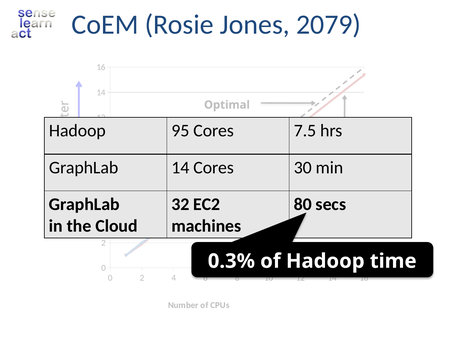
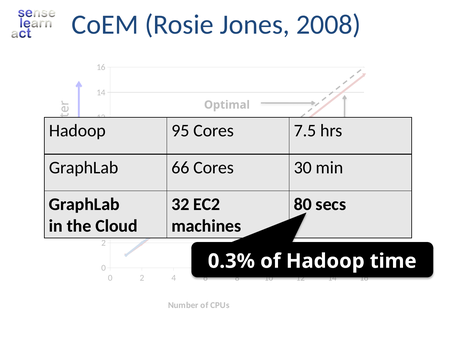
2079: 2079 -> 2008
14 at (180, 168): 14 -> 66
